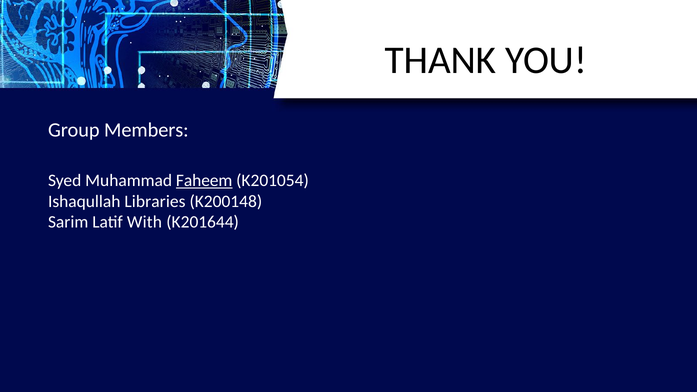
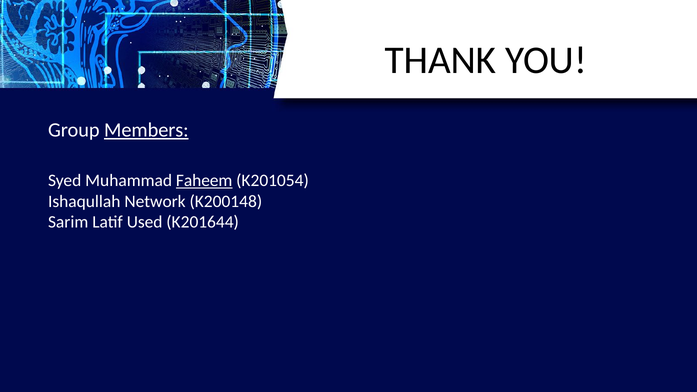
Members underline: none -> present
Libraries: Libraries -> Network
With: With -> Used
